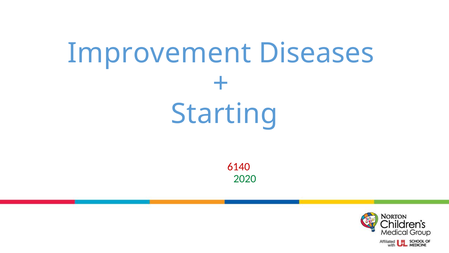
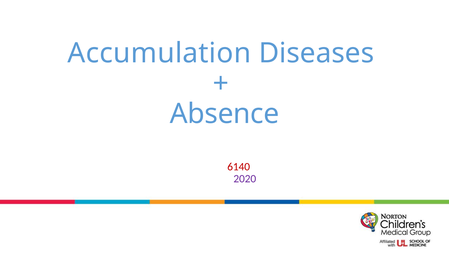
Improvement: Improvement -> Accumulation
Starting: Starting -> Absence
2020 colour: green -> purple
